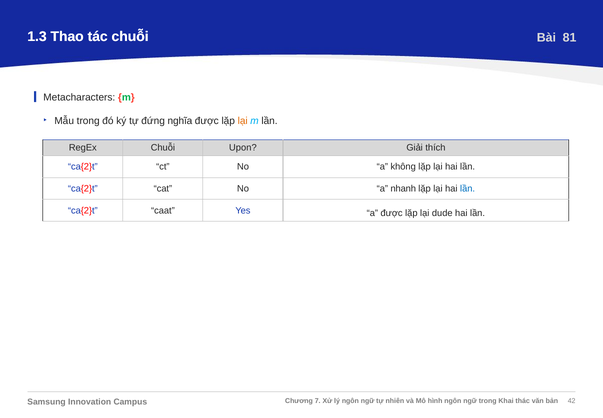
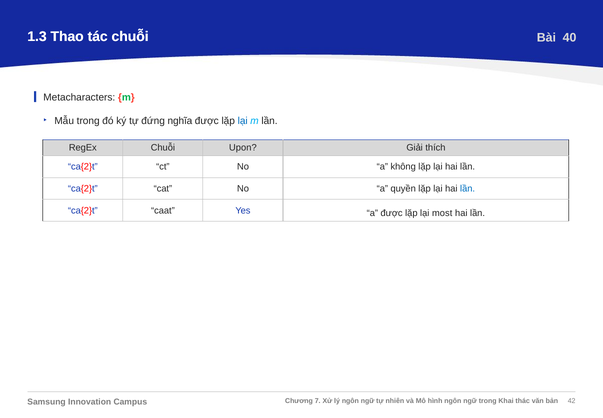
81: 81 -> 40
lại at (243, 121) colour: orange -> blue
nhanh: nhanh -> quyền
dude: dude -> most
